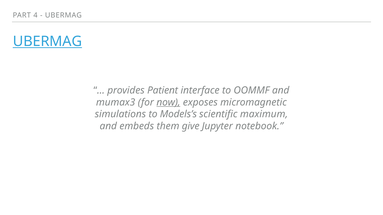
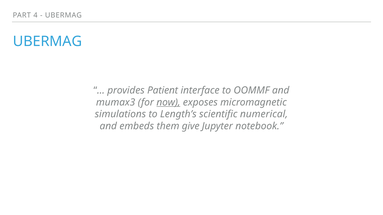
UBERMAG at (47, 41) underline: present -> none
Models’s: Models’s -> Length’s
maximum: maximum -> numerical
